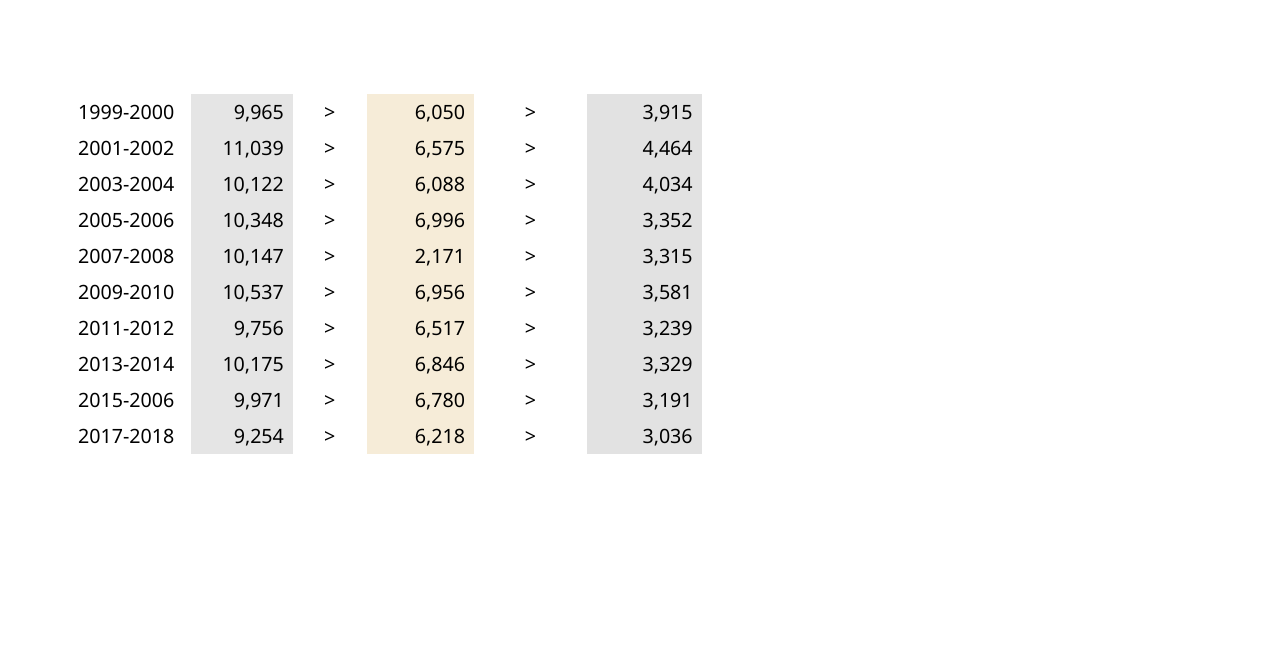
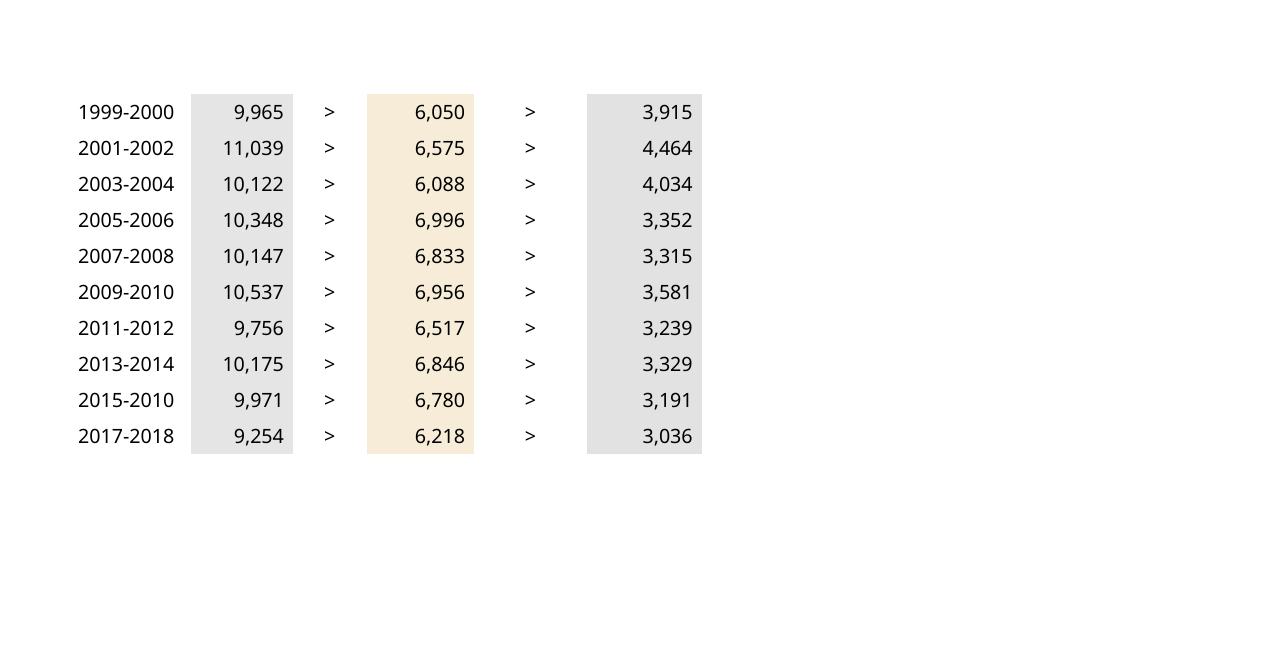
2,171: 2,171 -> 6,833
2015-2006: 2015-2006 -> 2015-2010
